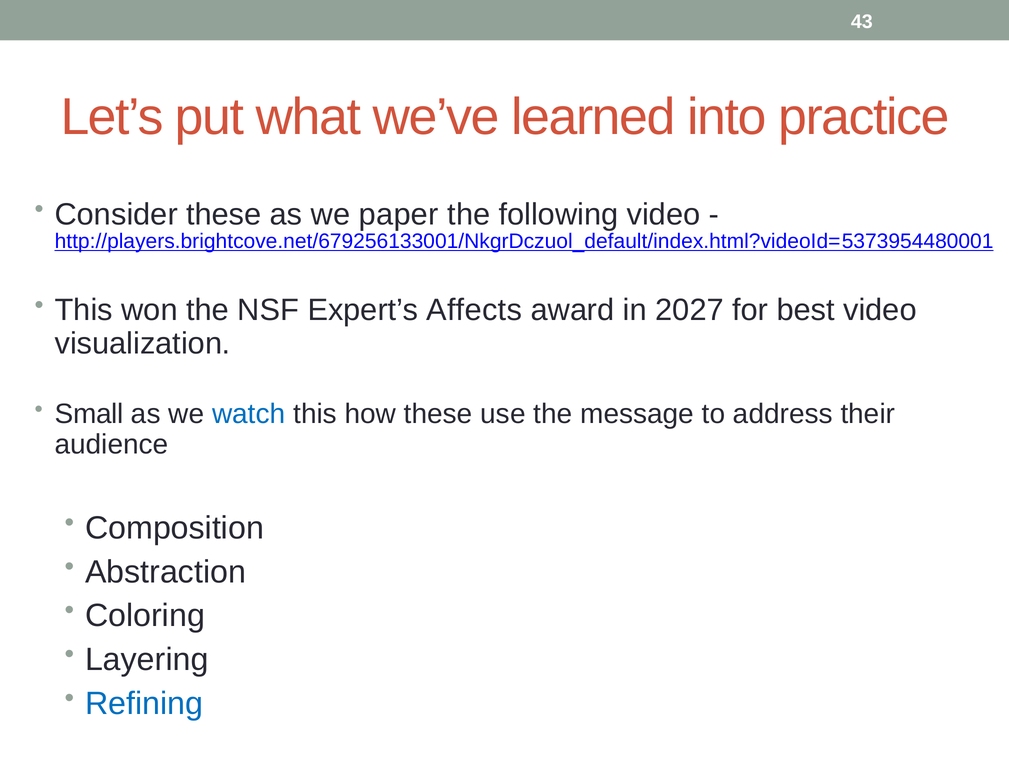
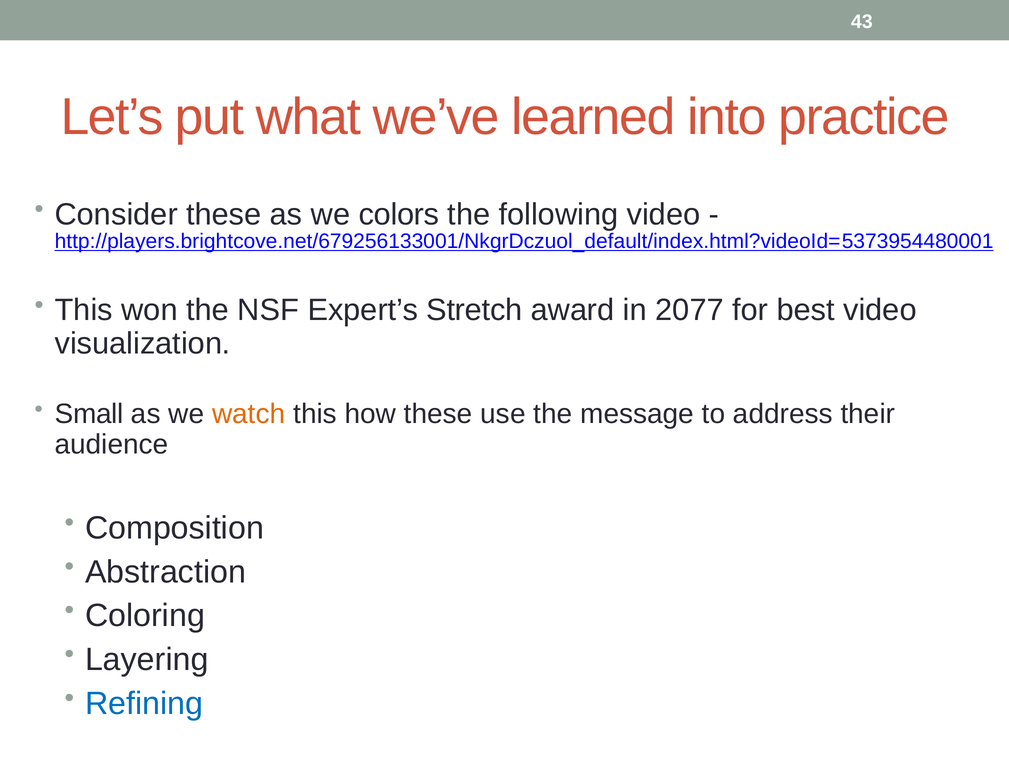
paper: paper -> colors
Affects: Affects -> Stretch
2027: 2027 -> 2077
watch colour: blue -> orange
